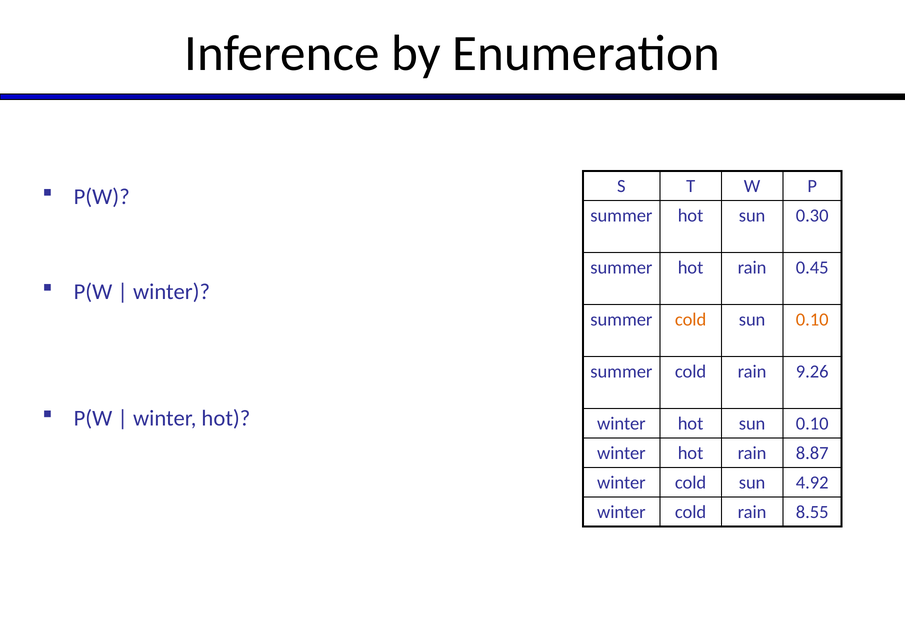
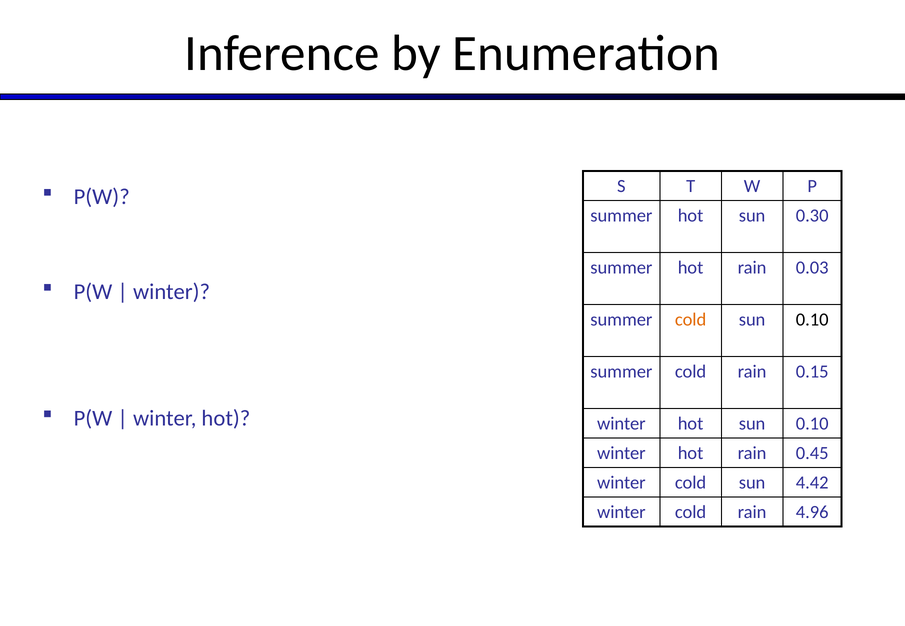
0.45: 0.45 -> 0.03
0.10 at (812, 320) colour: orange -> black
9.26: 9.26 -> 0.15
8.87: 8.87 -> 0.45
4.92: 4.92 -> 4.42
8.55: 8.55 -> 4.96
